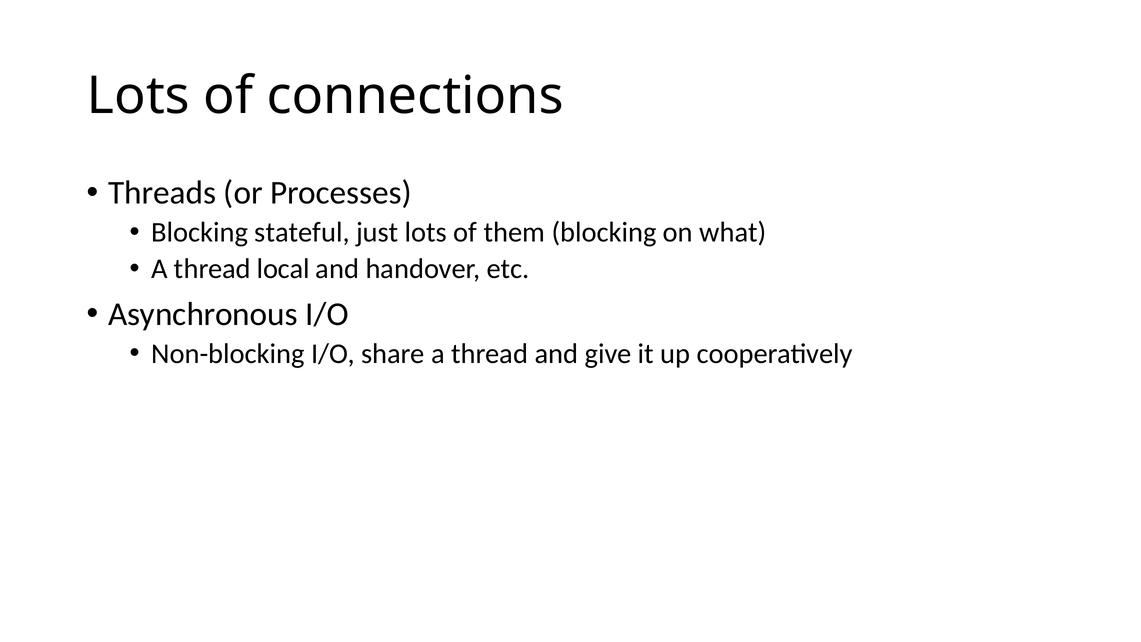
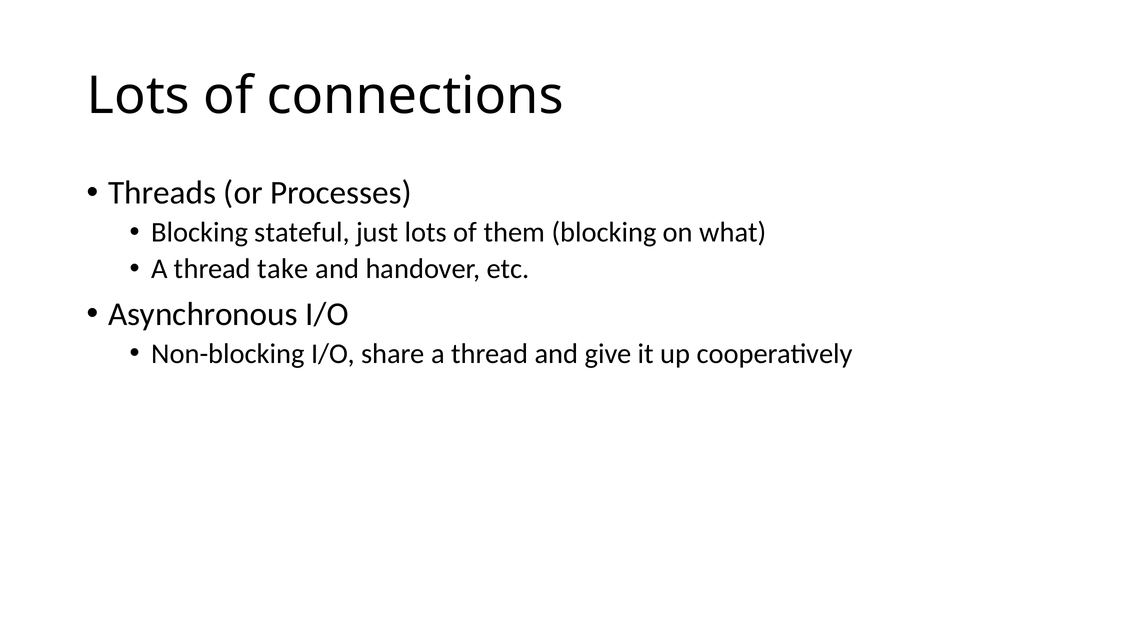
local: local -> take
